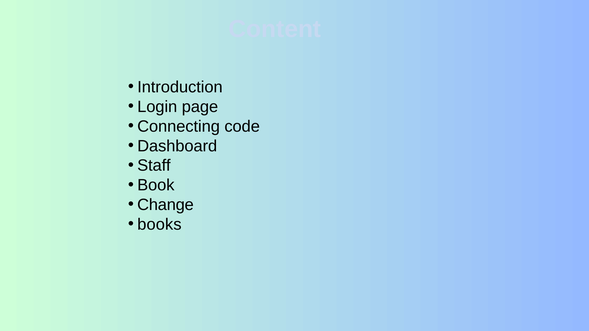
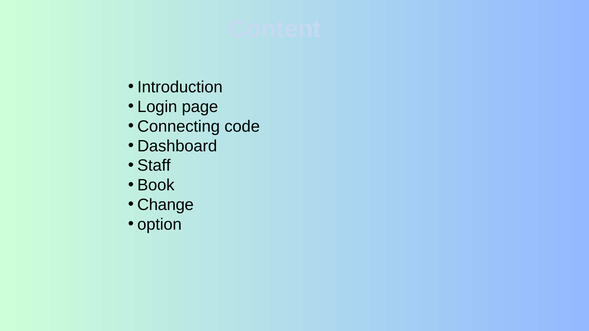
books: books -> option
